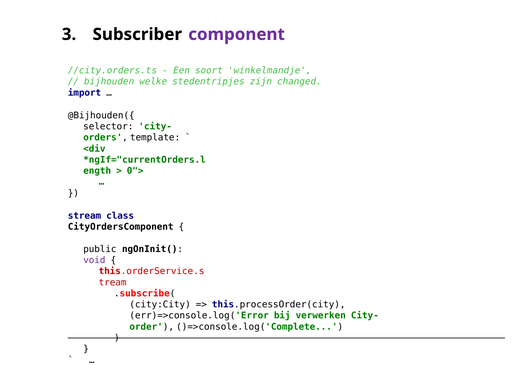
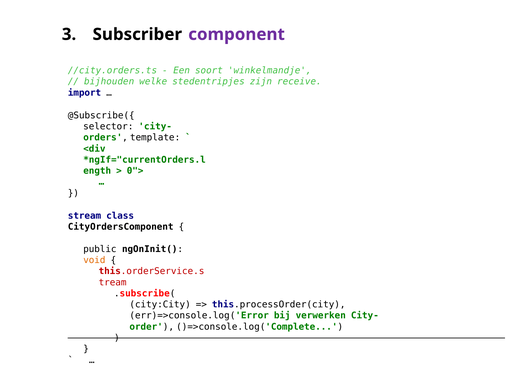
changed: changed -> receive
@Bijhouden({: @Bijhouden({ -> @Subscribe({
void colour: purple -> orange
